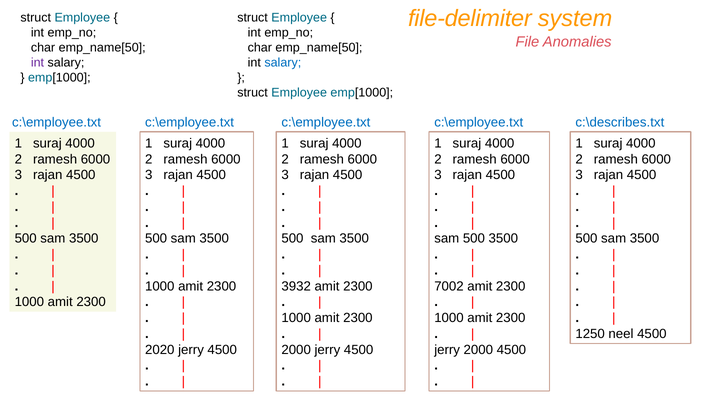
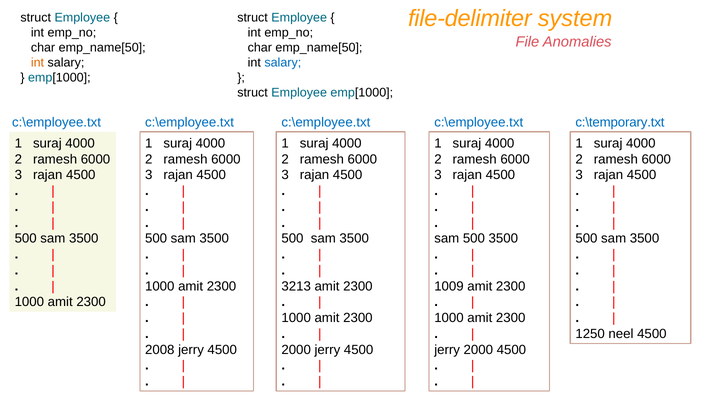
int at (37, 63) colour: purple -> orange
c:\describes.txt: c:\describes.txt -> c:\temporary.txt
3932: 3932 -> 3213
7002: 7002 -> 1009
2020: 2020 -> 2008
